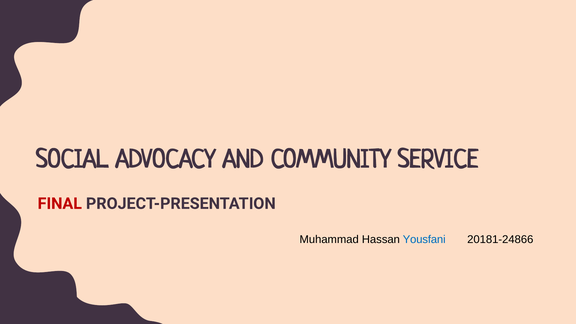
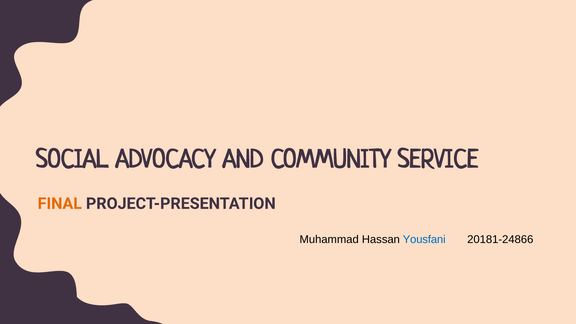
FINAL colour: red -> orange
